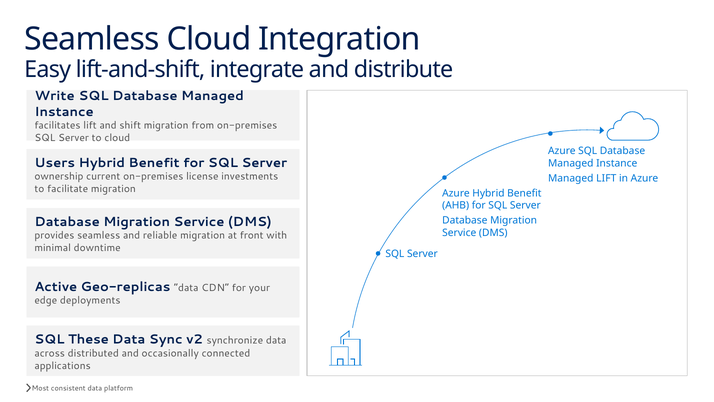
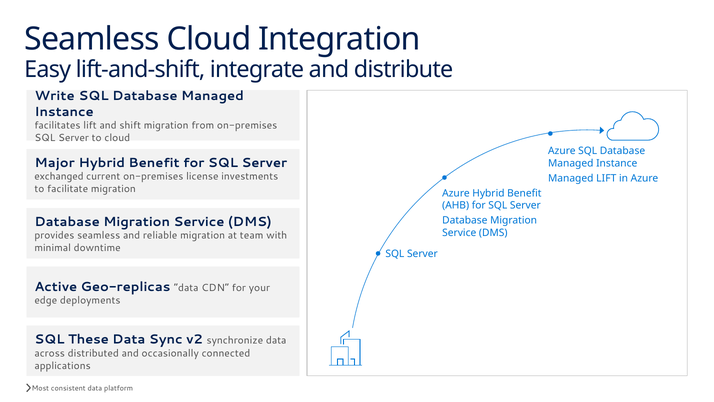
Users: Users -> Major
ownership: ownership -> exchanged
front: front -> team
